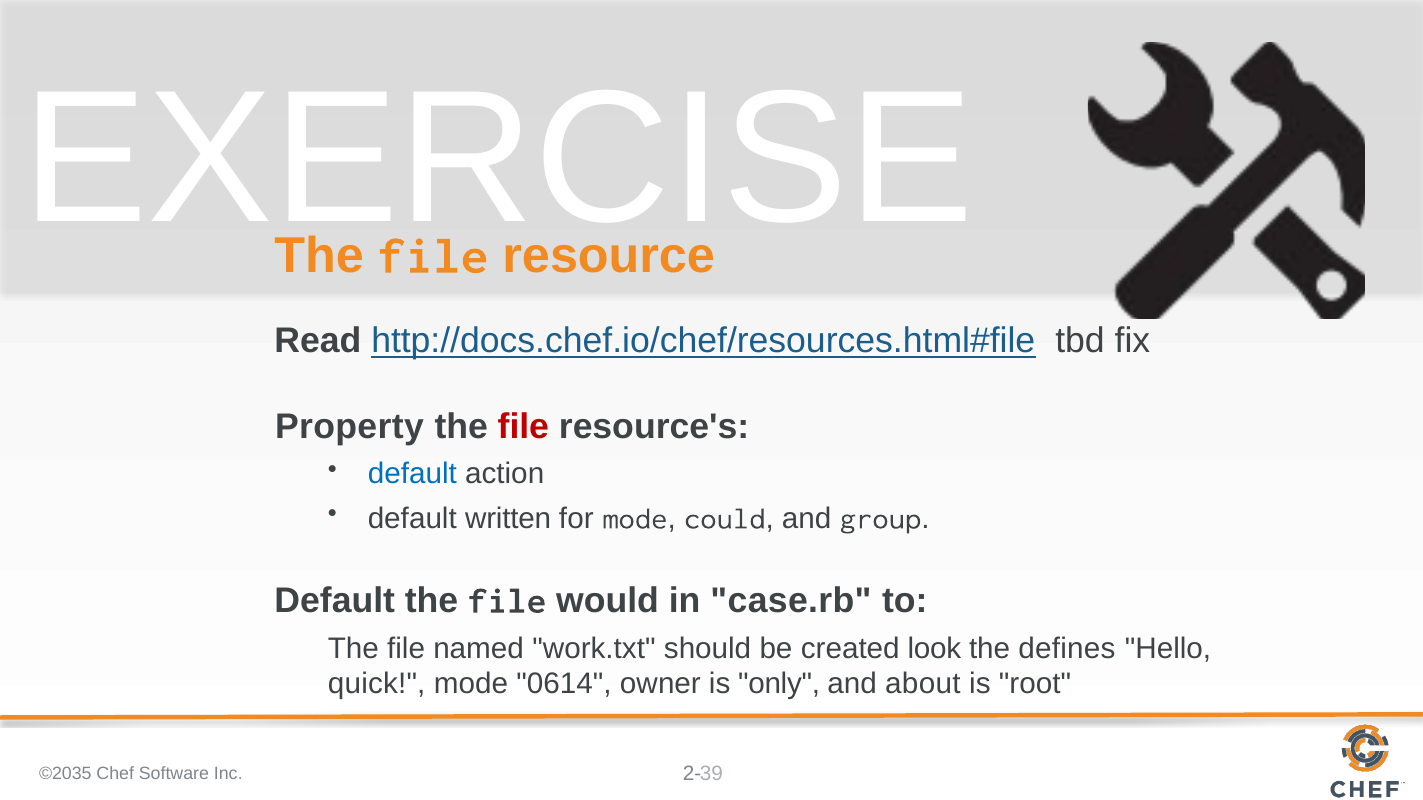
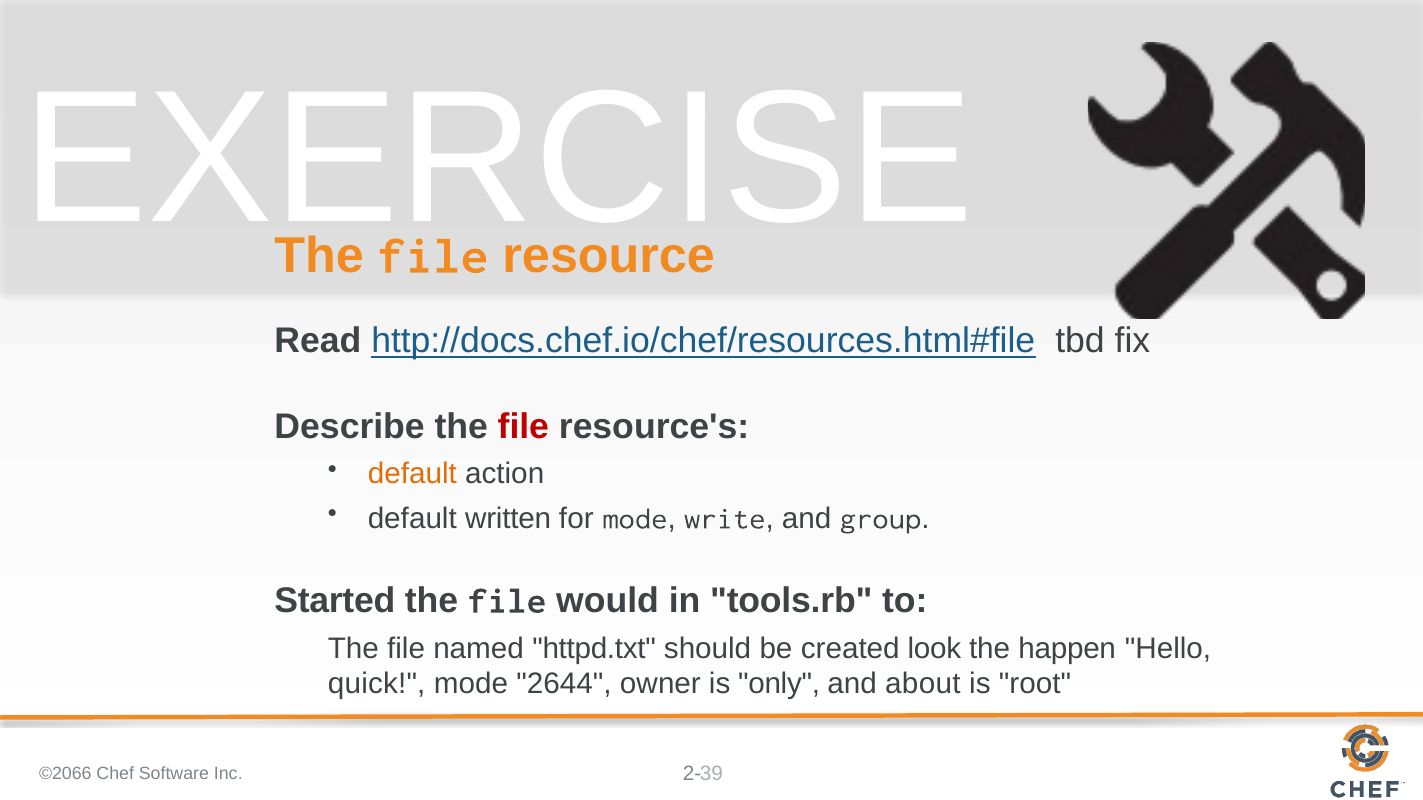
Property: Property -> Describe
default at (412, 474) colour: blue -> orange
could: could -> write
Default at (335, 601): Default -> Started
case.rb: case.rb -> tools.rb
work.txt: work.txt -> httpd.txt
defines: defines -> happen
0614: 0614 -> 2644
©2035: ©2035 -> ©2066
